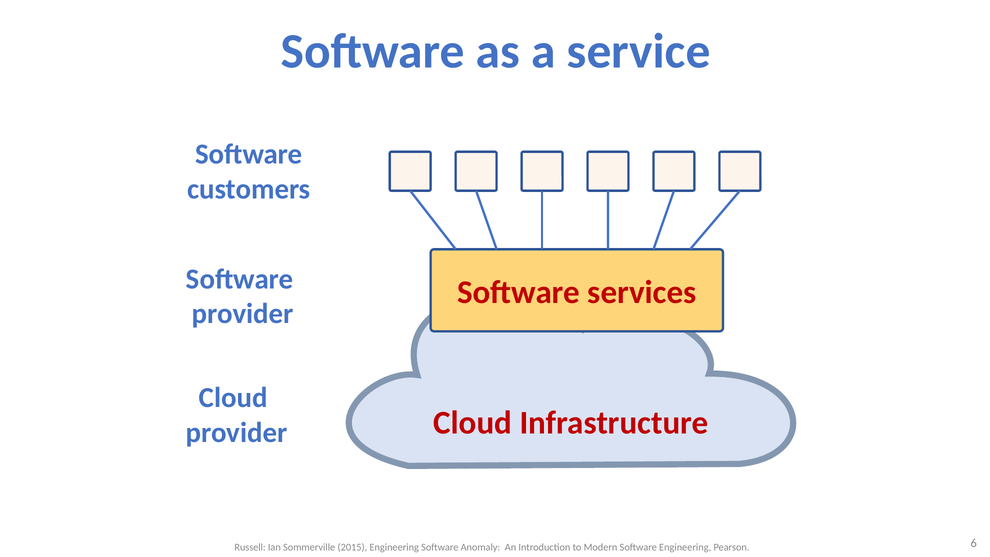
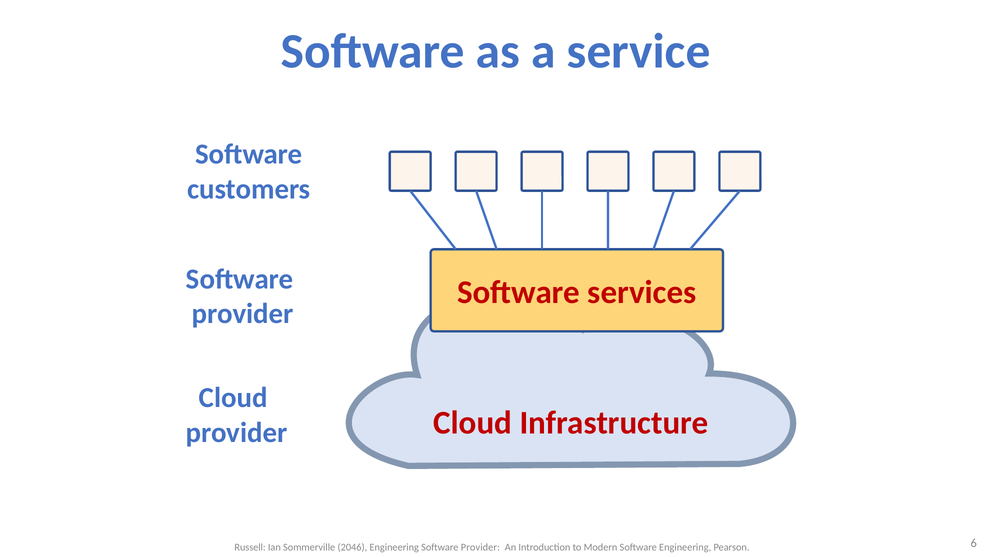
2015: 2015 -> 2046
Engineering Software Anomaly: Anomaly -> Provider
